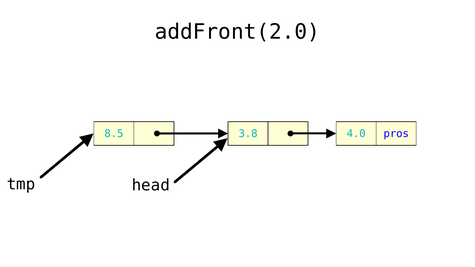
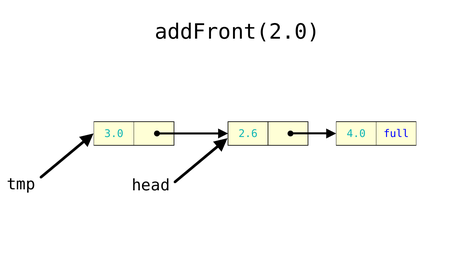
8.5: 8.5 -> 3.0
3.8: 3.8 -> 2.6
pros: pros -> full
